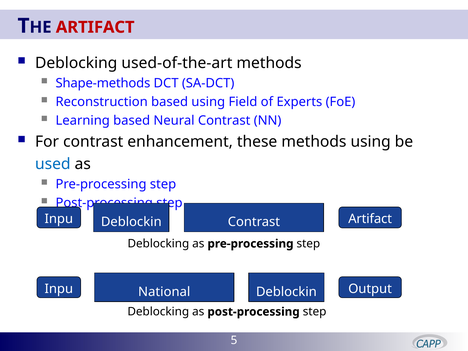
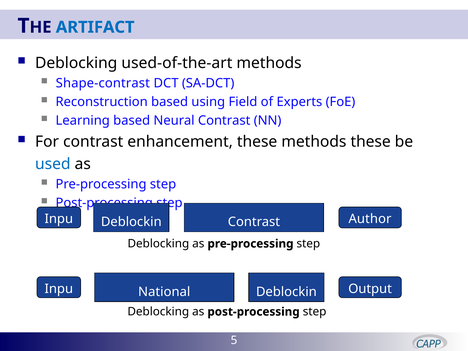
ARTIFACT at (95, 27) colour: red -> blue
Shape-methods: Shape-methods -> Shape-contrast
methods using: using -> these
Artifact at (370, 219): Artifact -> Author
